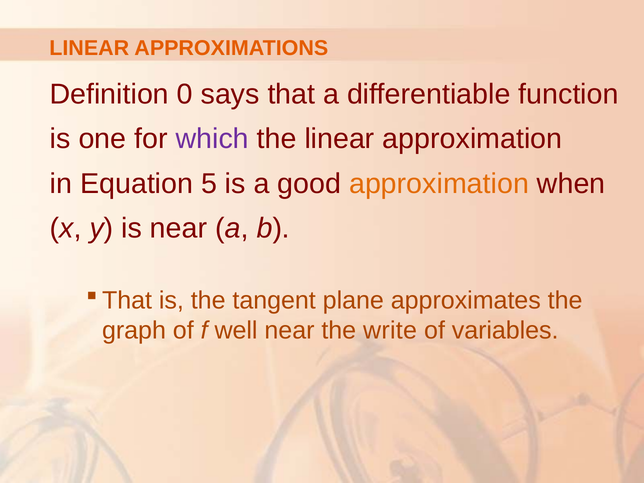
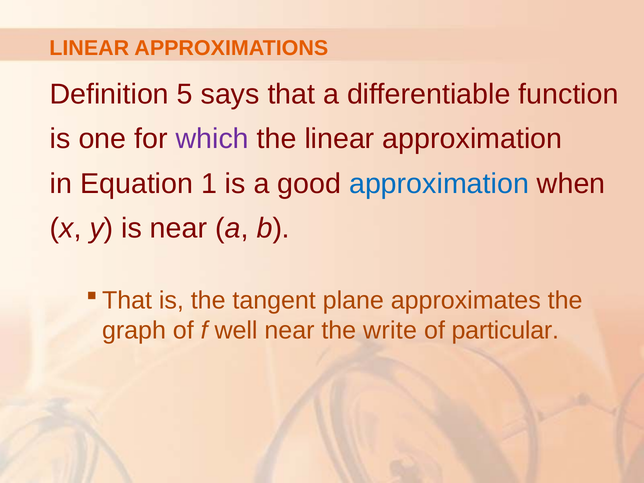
0: 0 -> 5
5: 5 -> 1
approximation at (439, 184) colour: orange -> blue
variables: variables -> particular
